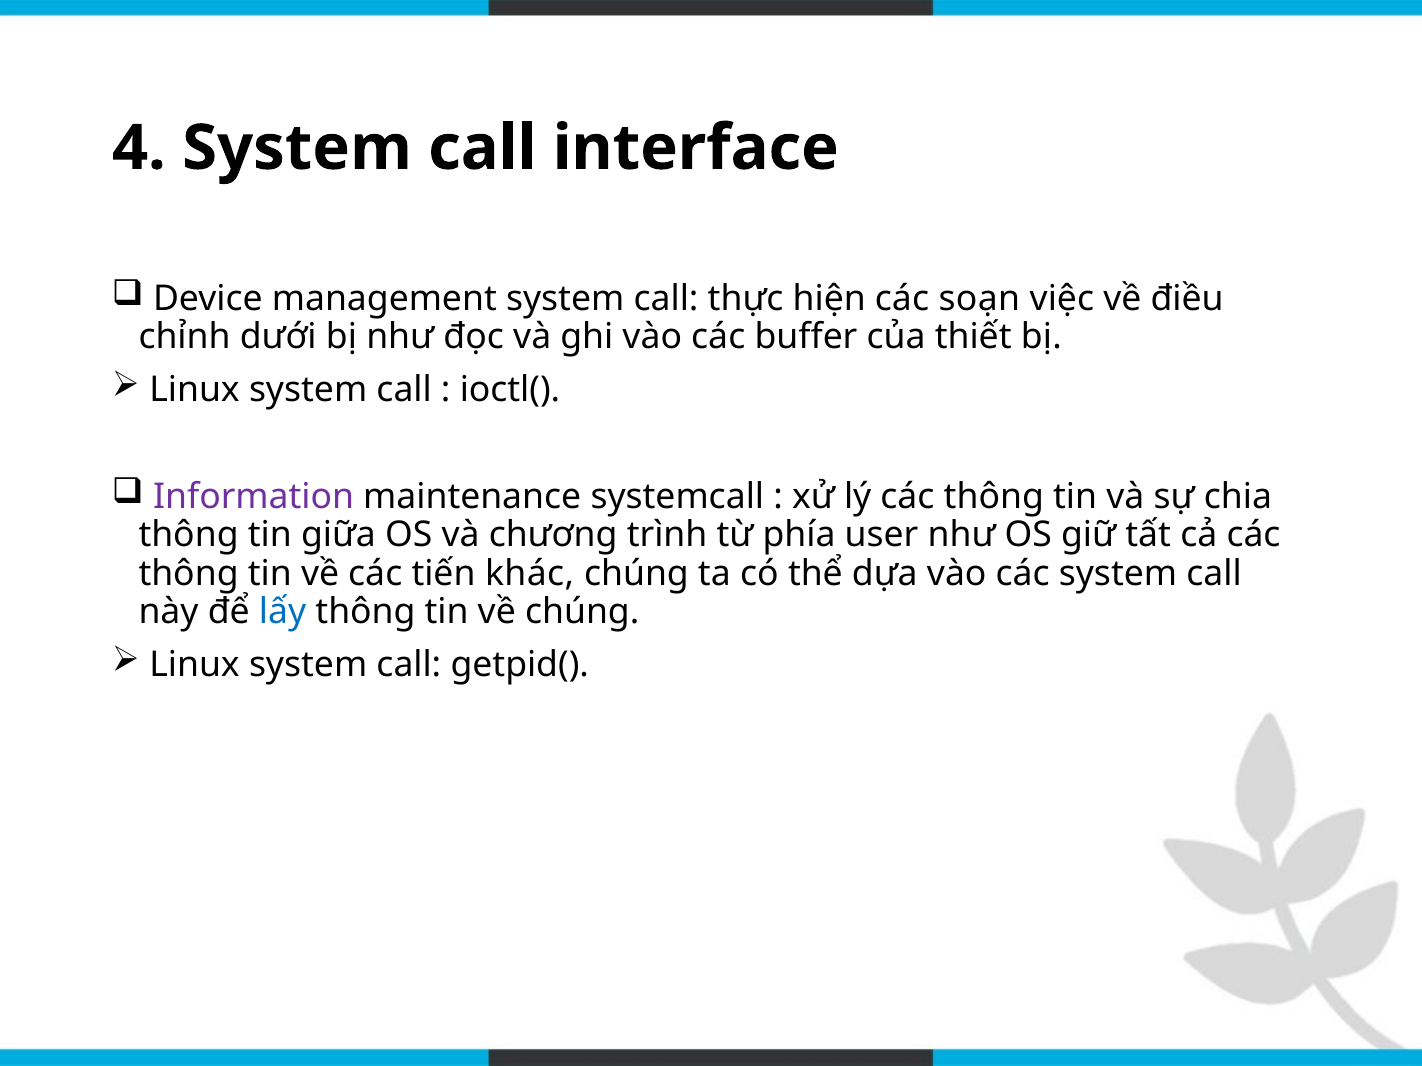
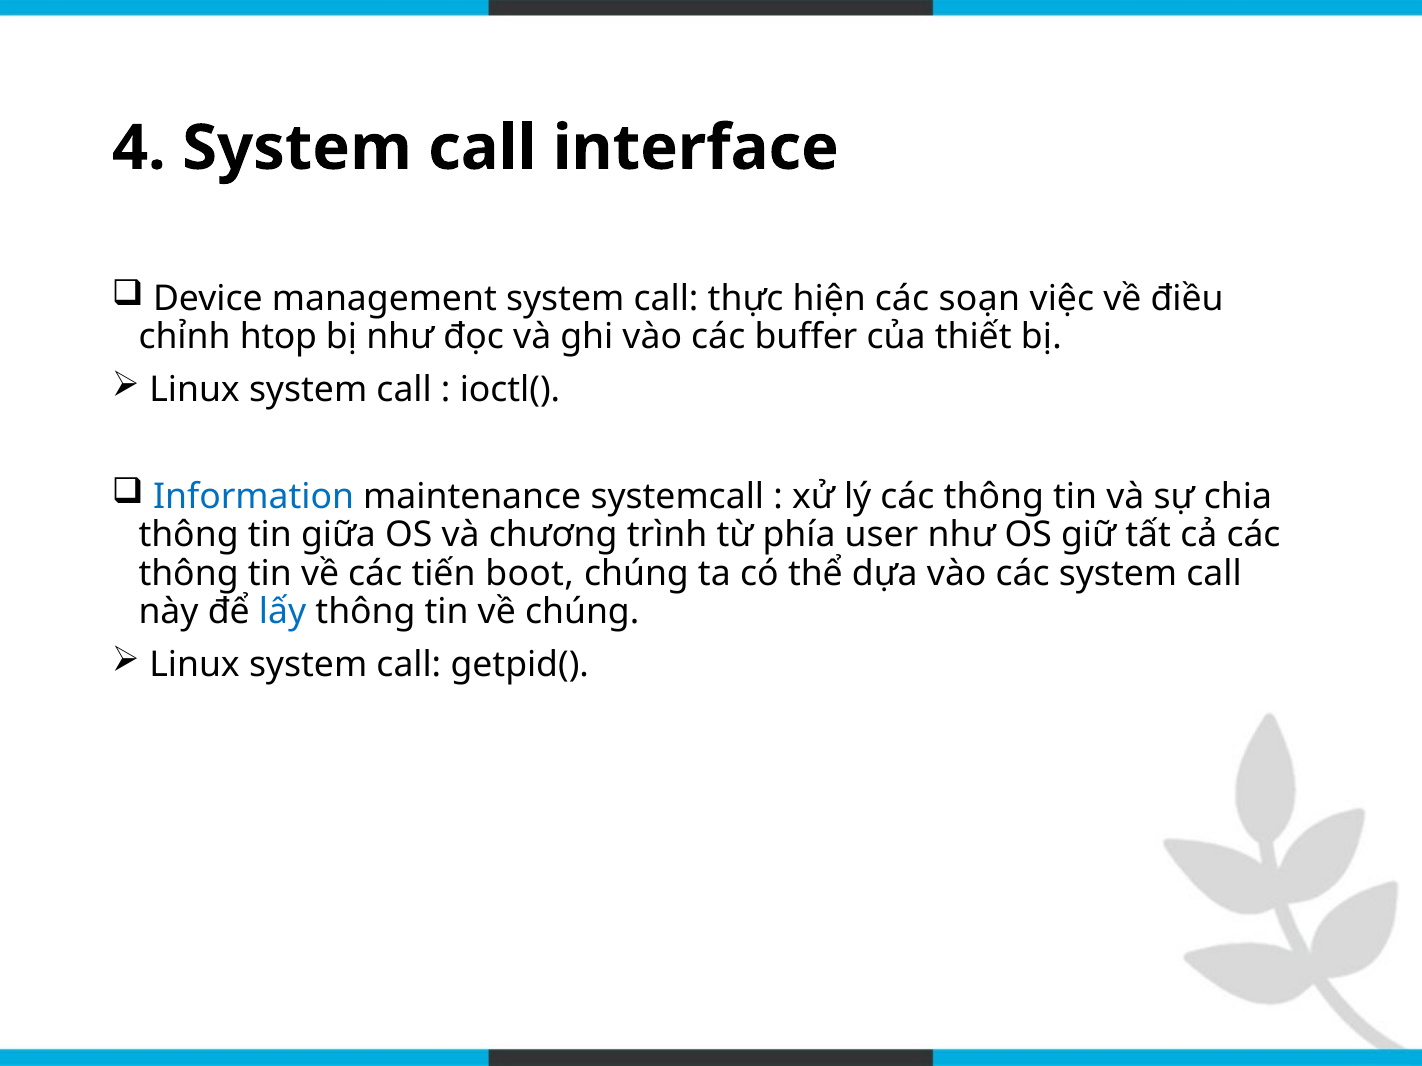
dưới: dưới -> htop
Information colour: purple -> blue
khác: khác -> boot
